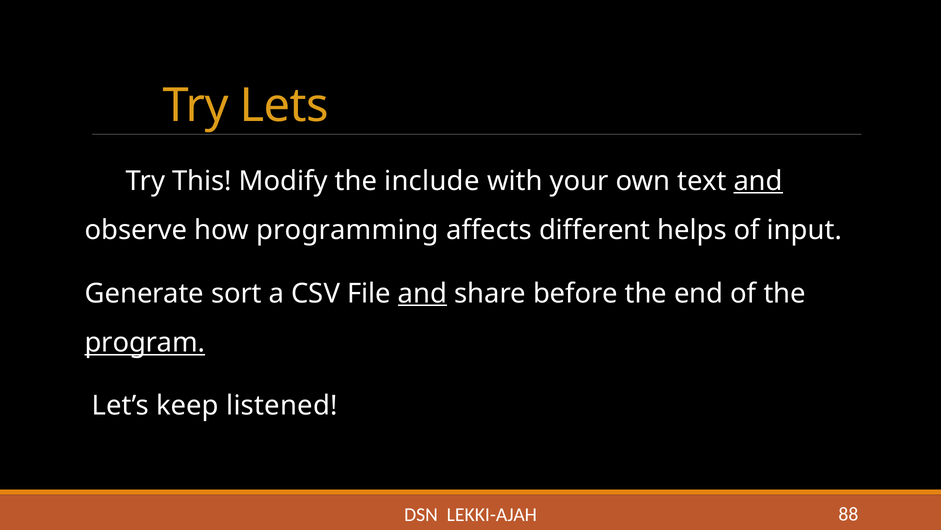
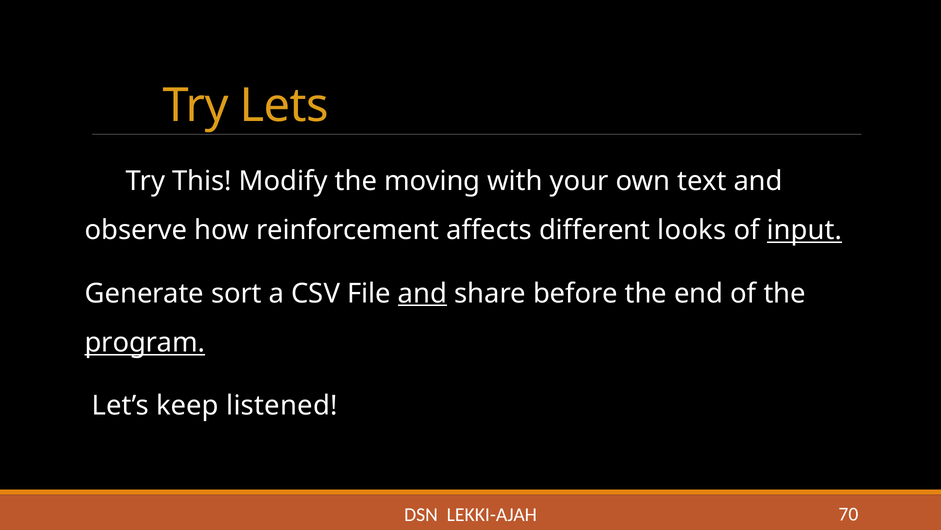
include: include -> moving
and at (758, 181) underline: present -> none
programming: programming -> reinforcement
helps: helps -> looks
input underline: none -> present
88: 88 -> 70
